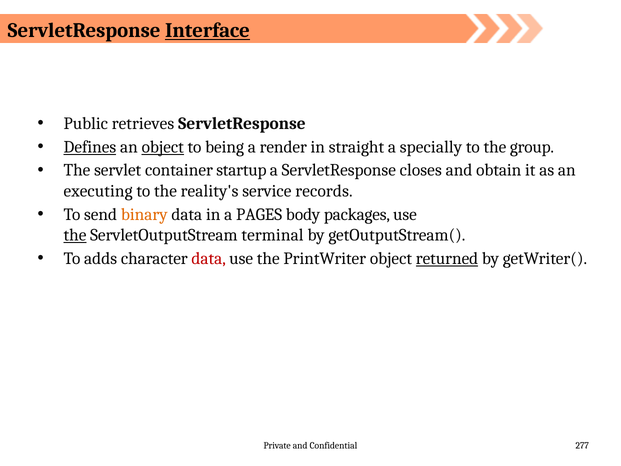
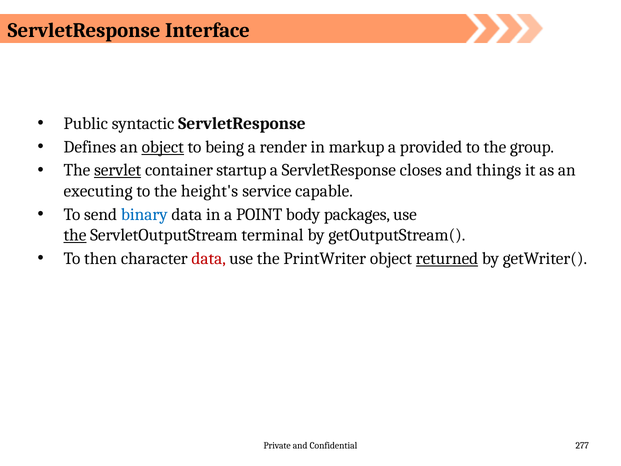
Interface underline: present -> none
retrieves: retrieves -> syntactic
Defines underline: present -> none
straight: straight -> markup
specially: specially -> provided
servlet underline: none -> present
obtain: obtain -> things
reality's: reality's -> height's
records: records -> capable
binary colour: orange -> blue
PAGES: PAGES -> POINT
adds: adds -> then
